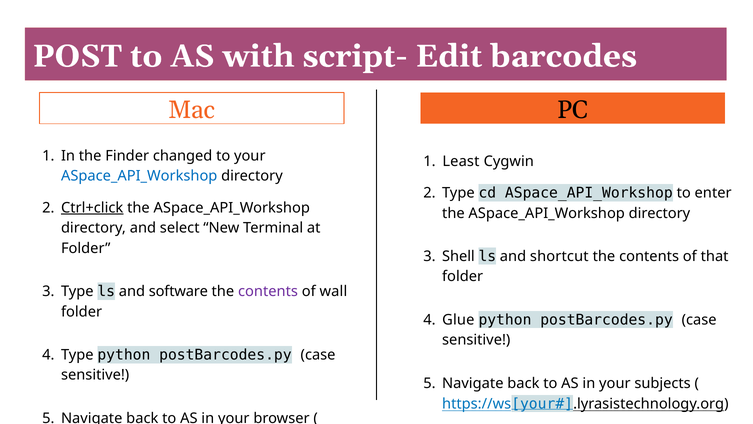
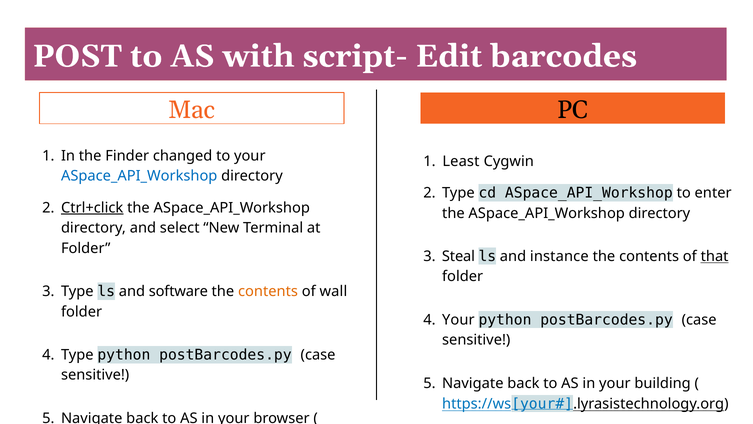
Shell: Shell -> Steal
shortcut: shortcut -> instance
that underline: none -> present
contents at (268, 291) colour: purple -> orange
Glue at (458, 320): Glue -> Your
subjects: subjects -> building
